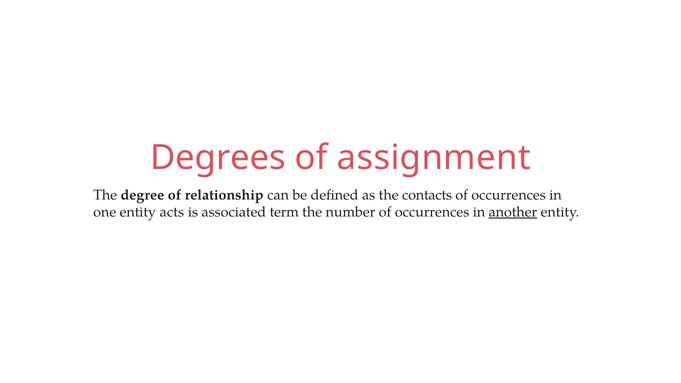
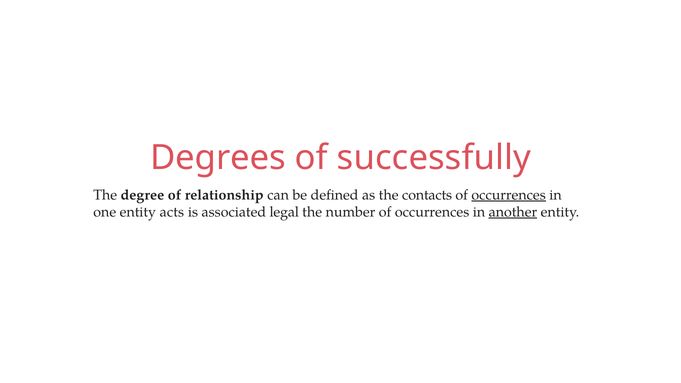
assignment: assignment -> successfully
occurrences at (509, 195) underline: none -> present
term: term -> legal
